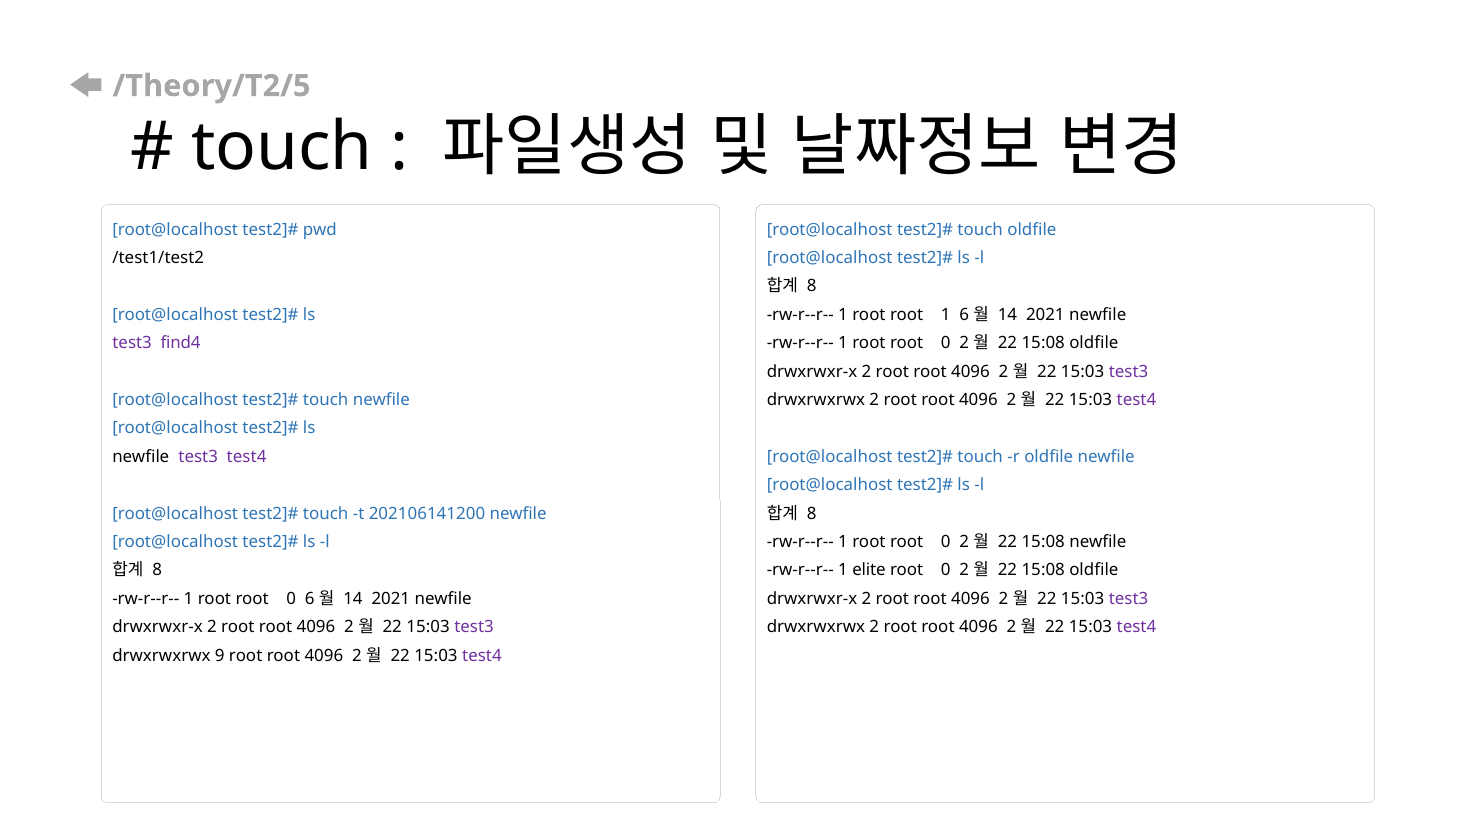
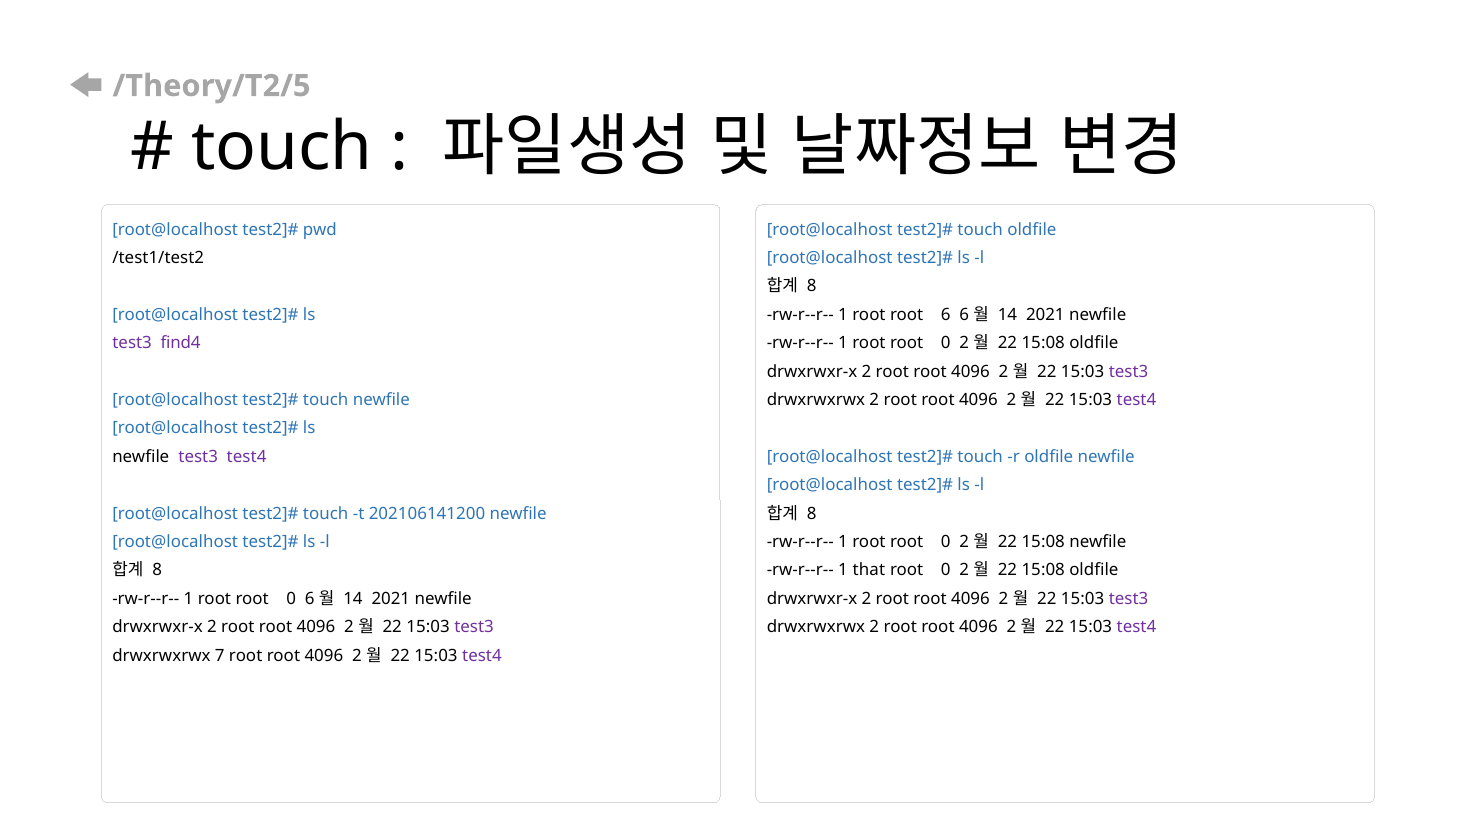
root 1: 1 -> 6
elite: elite -> that
9: 9 -> 7
